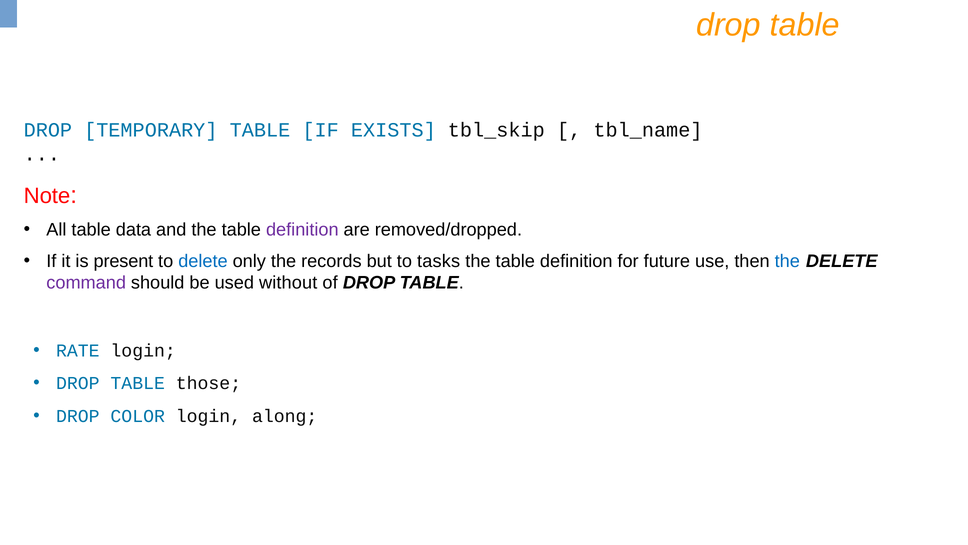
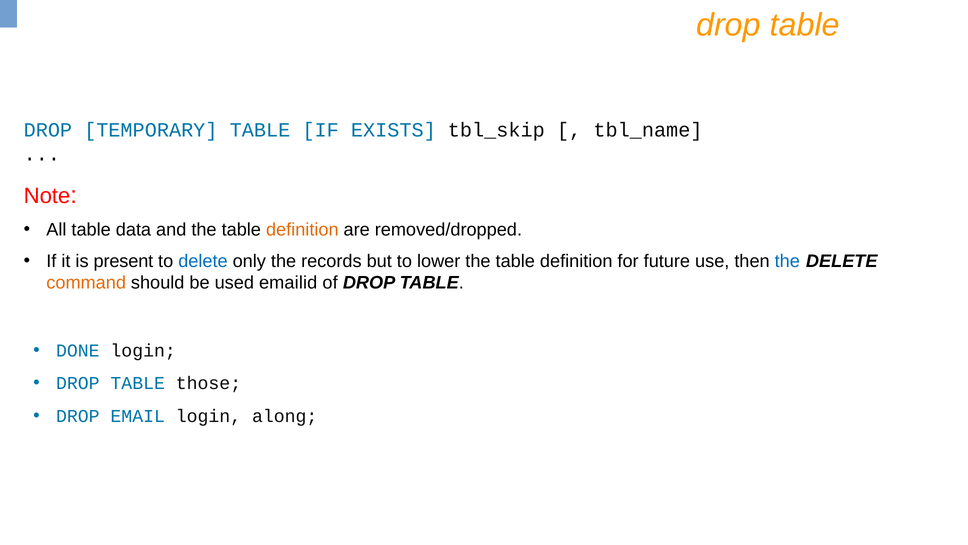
definition at (302, 229) colour: purple -> orange
tasks: tasks -> lower
command colour: purple -> orange
without: without -> emailid
RATE: RATE -> DONE
COLOR: COLOR -> EMAIL
